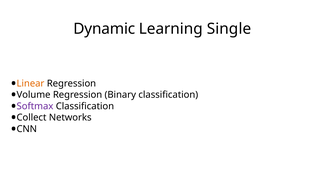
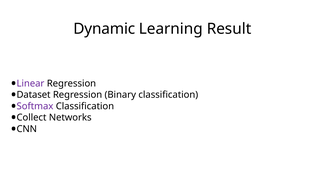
Single: Single -> Result
Linear colour: orange -> purple
Volume: Volume -> Dataset
